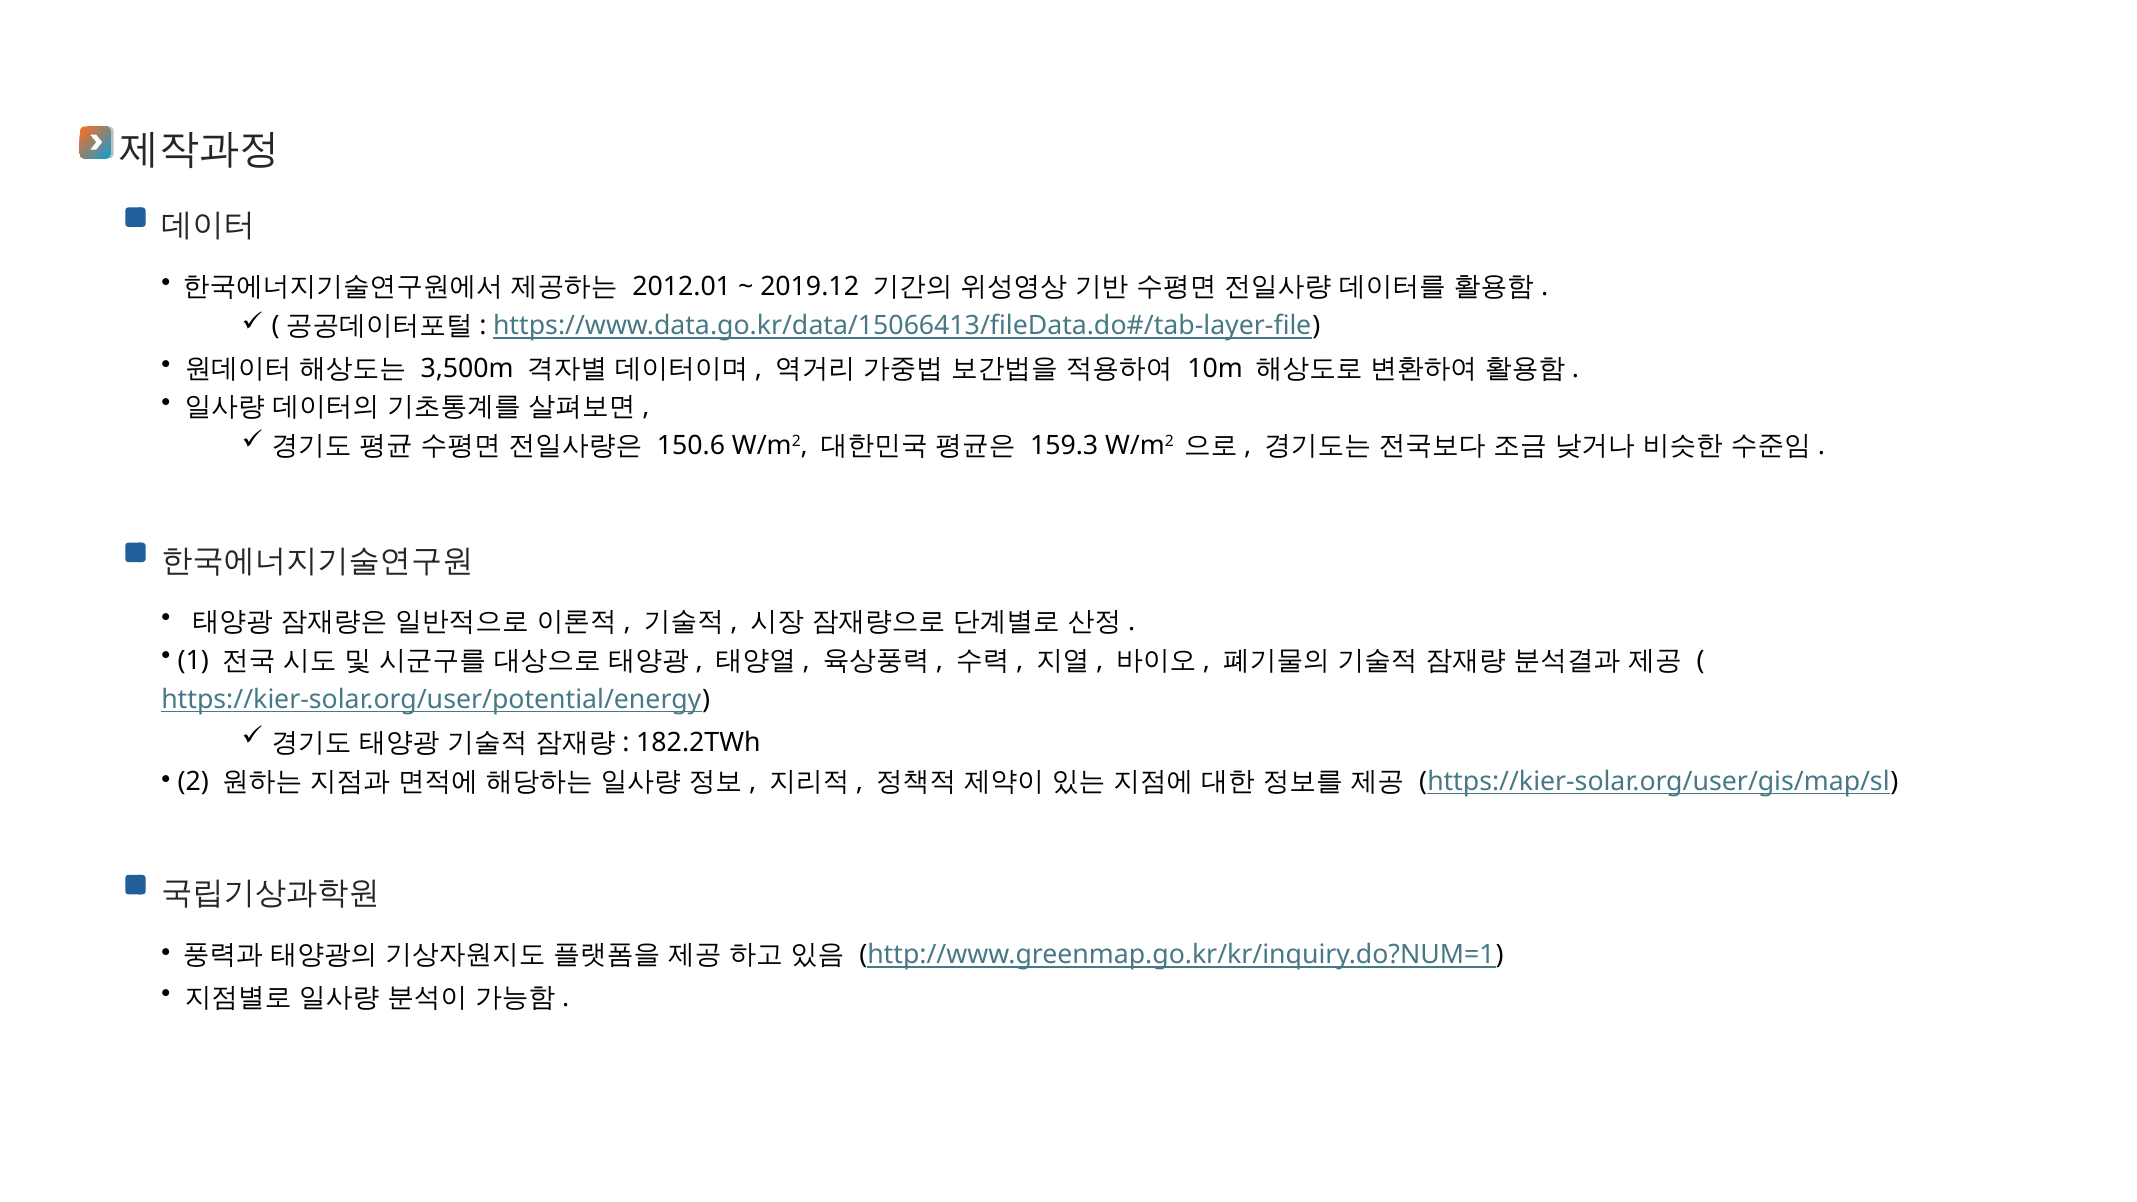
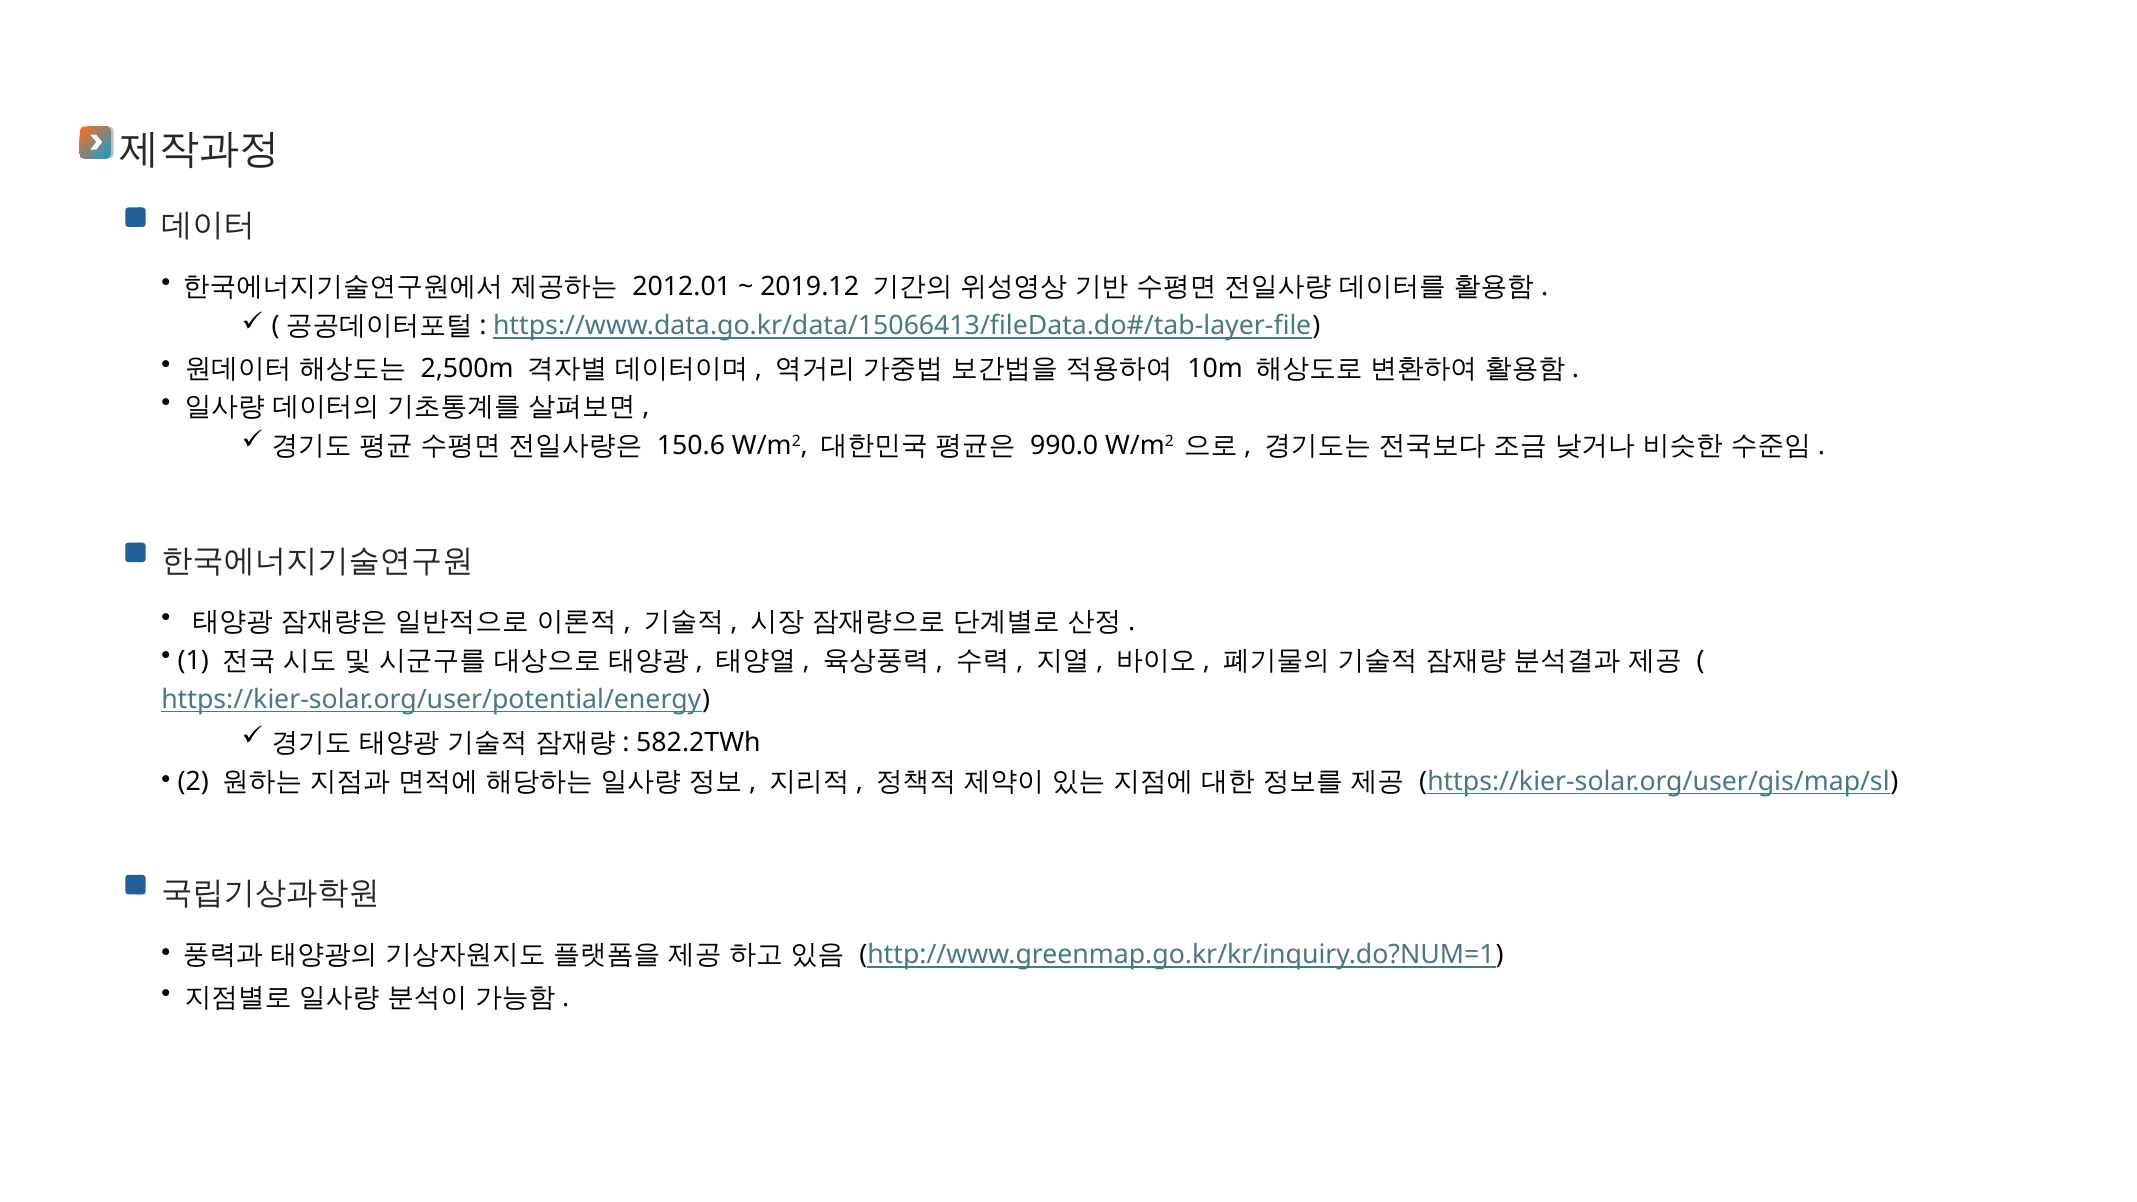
3,500m: 3,500m -> 2,500m
159.3: 159.3 -> 990.0
182.2TWh: 182.2TWh -> 582.2TWh
